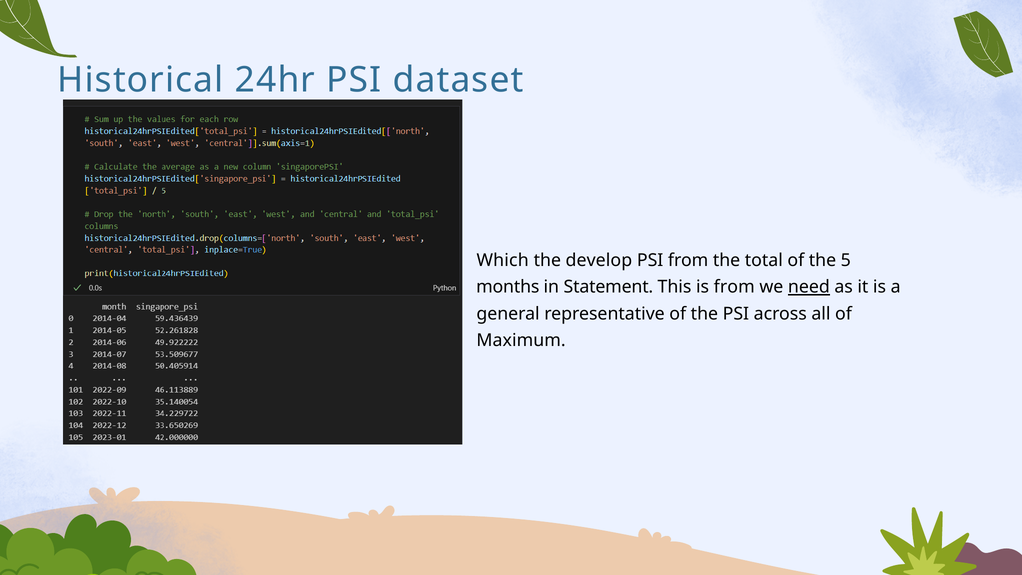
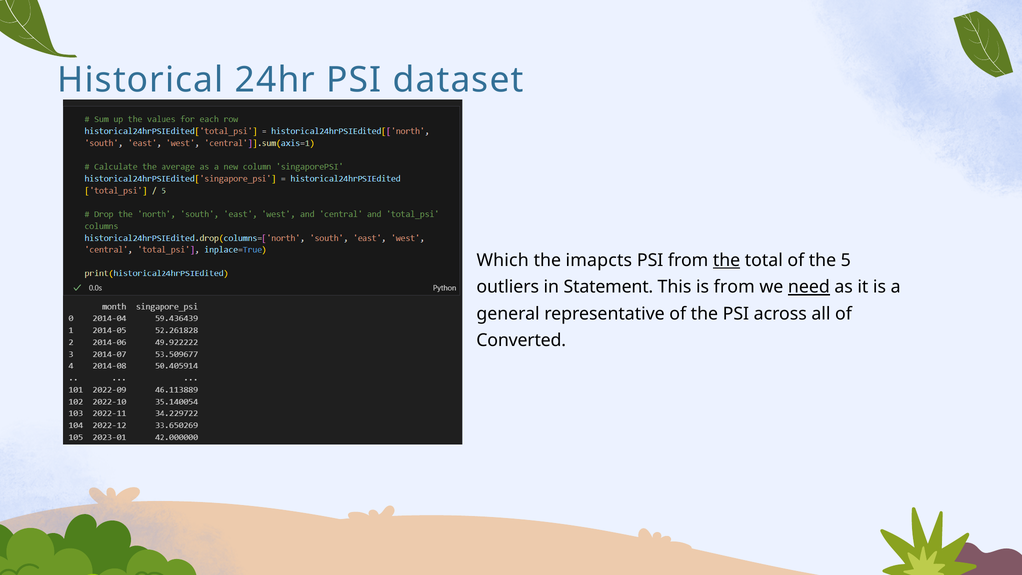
develop: develop -> imapcts
the at (727, 260) underline: none -> present
months: months -> outliers
Maximum: Maximum -> Converted
